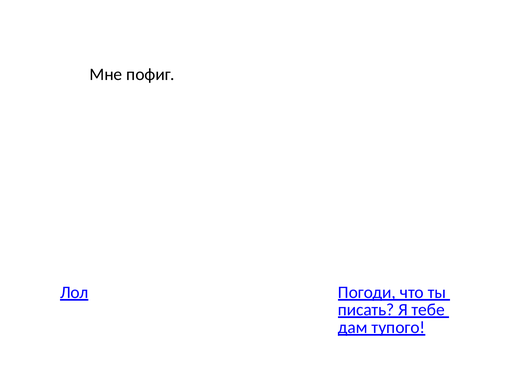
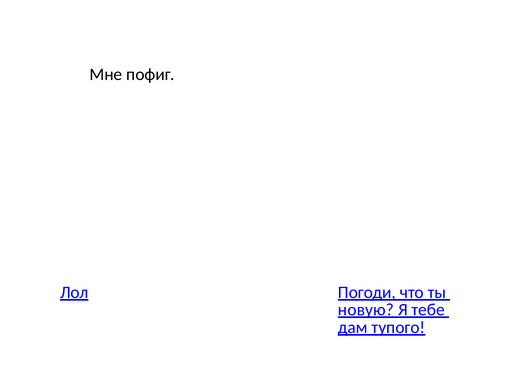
писать: писать -> новую
